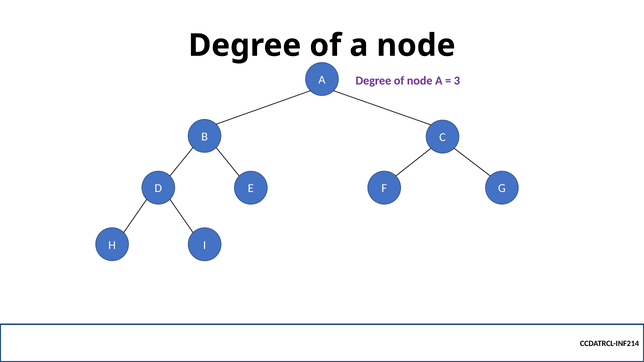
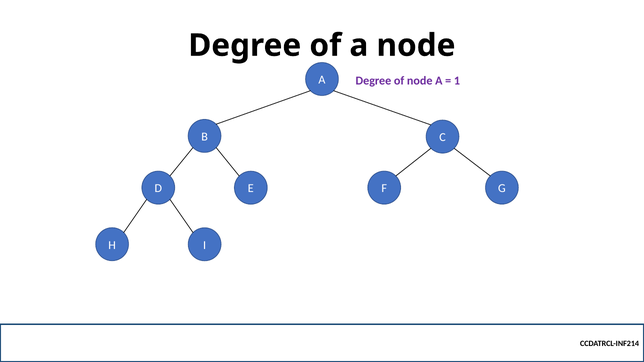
3: 3 -> 1
